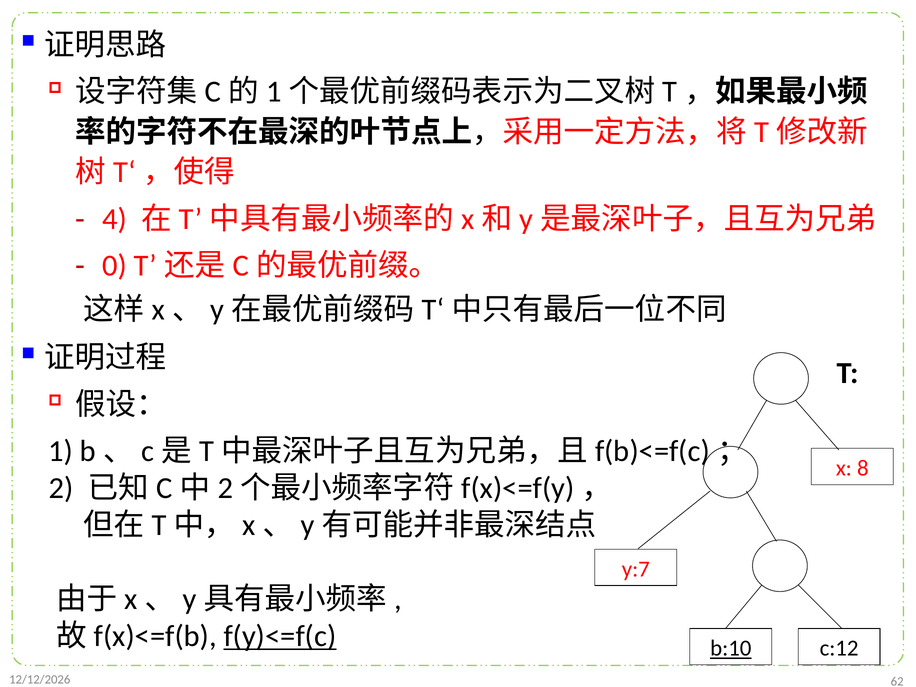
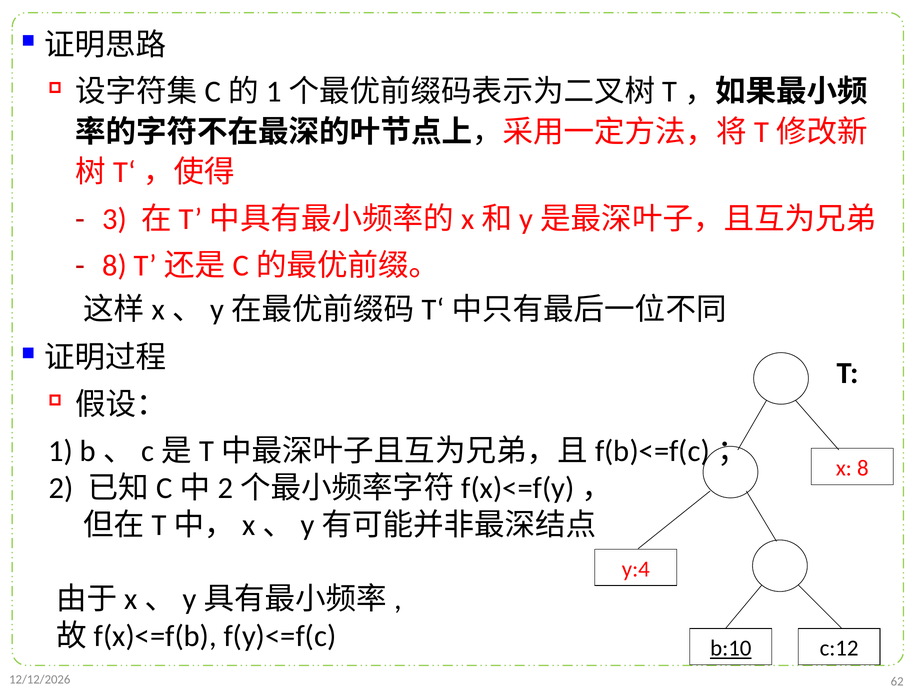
4: 4 -> 3
0 at (115, 266): 0 -> 8
y:7: y:7 -> y:4
f(y)<=f(c underline: present -> none
